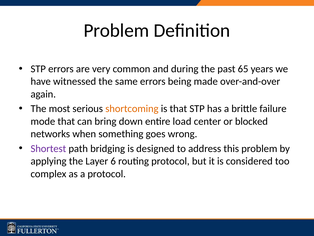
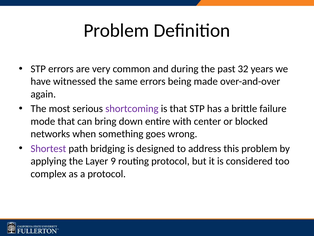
65: 65 -> 32
shortcoming colour: orange -> purple
load: load -> with
6: 6 -> 9
